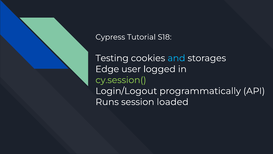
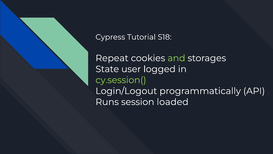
Testing: Testing -> Repeat
and colour: light blue -> light green
Edge: Edge -> State
